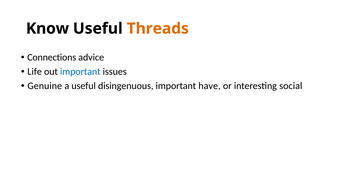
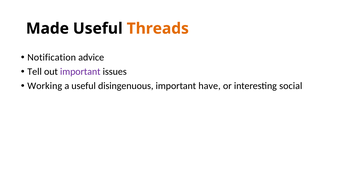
Know: Know -> Made
Connections: Connections -> Notification
Life: Life -> Tell
important at (80, 72) colour: blue -> purple
Genuine: Genuine -> Working
